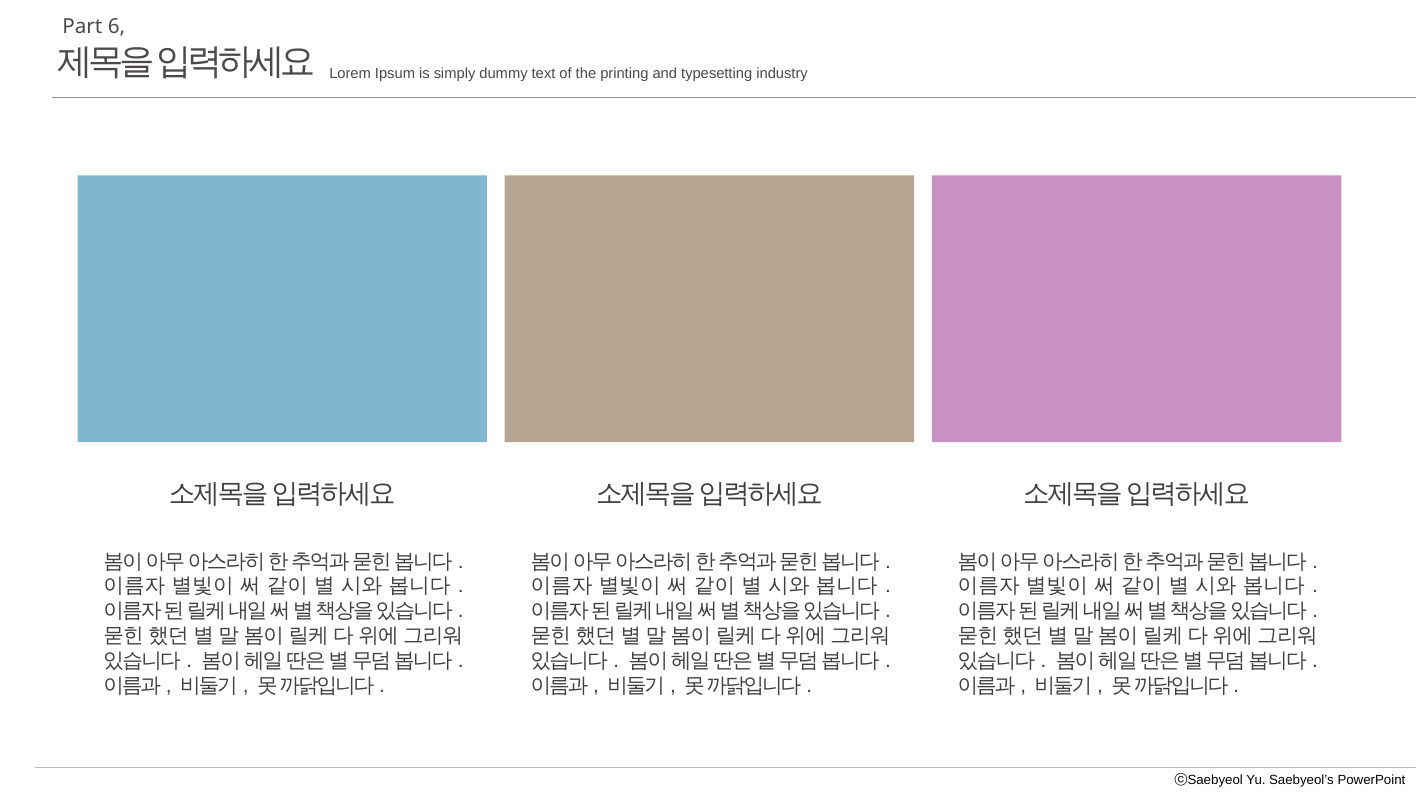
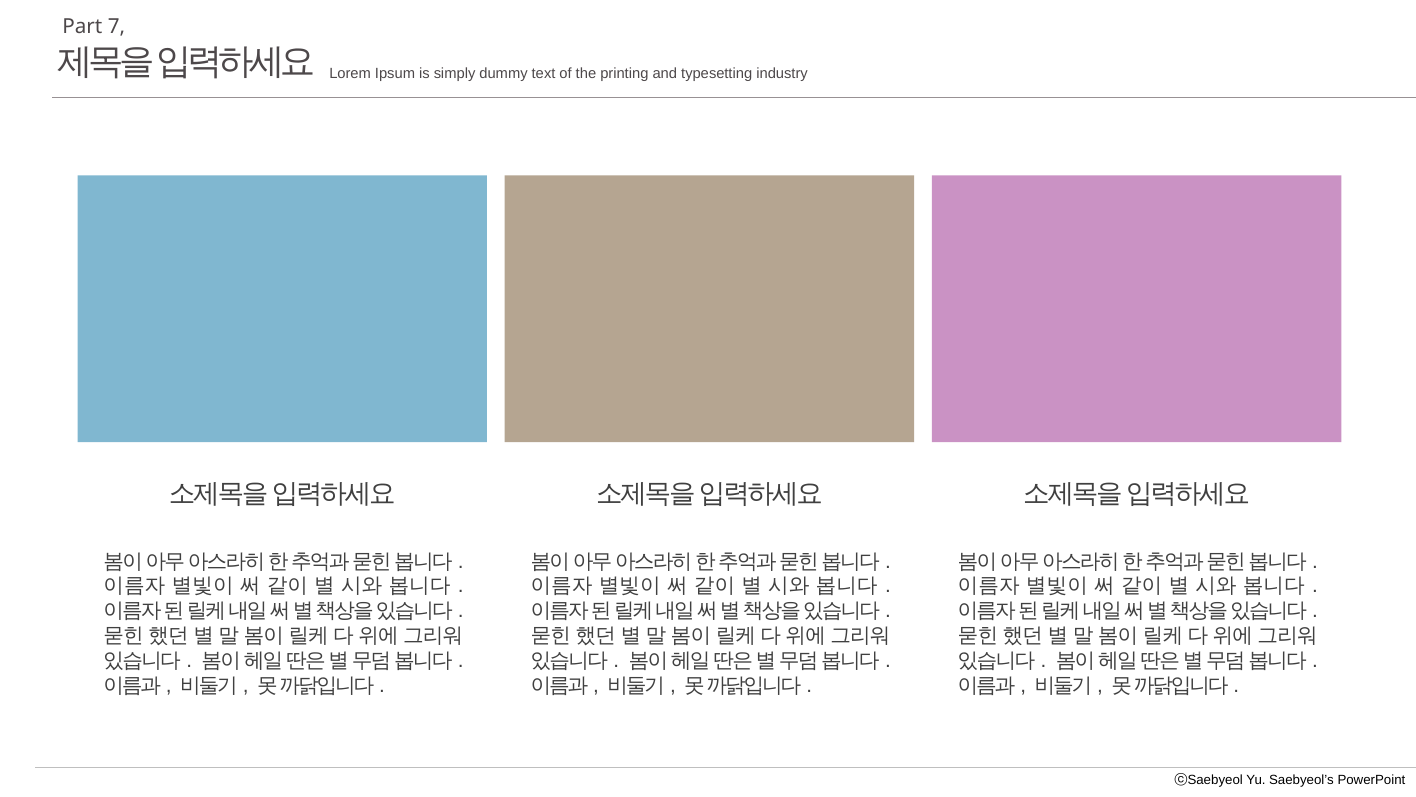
6: 6 -> 7
